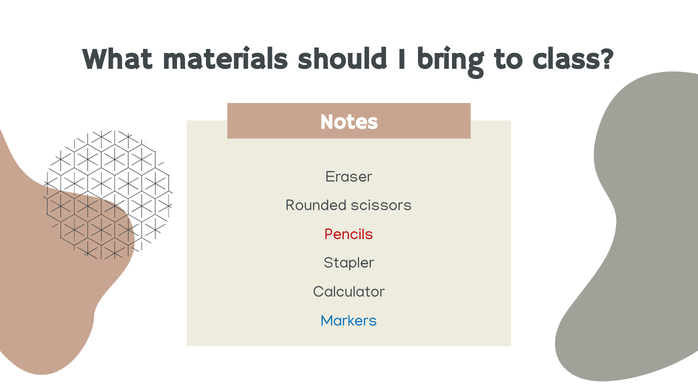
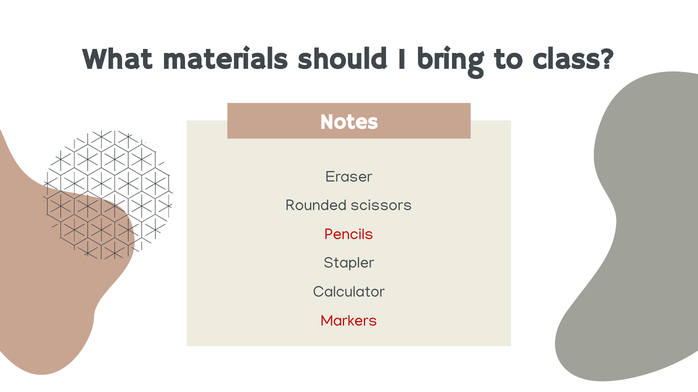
Markers colour: blue -> red
